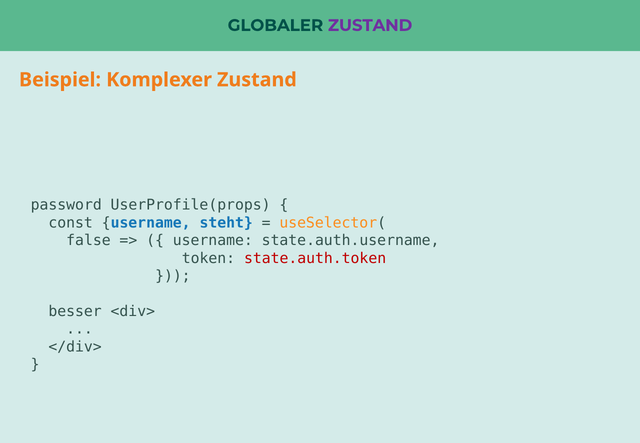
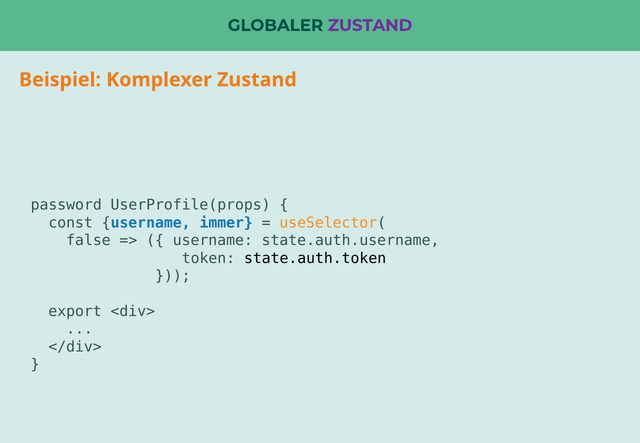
steht: steht -> immer
state.auth.token colour: red -> black
besser: besser -> export
